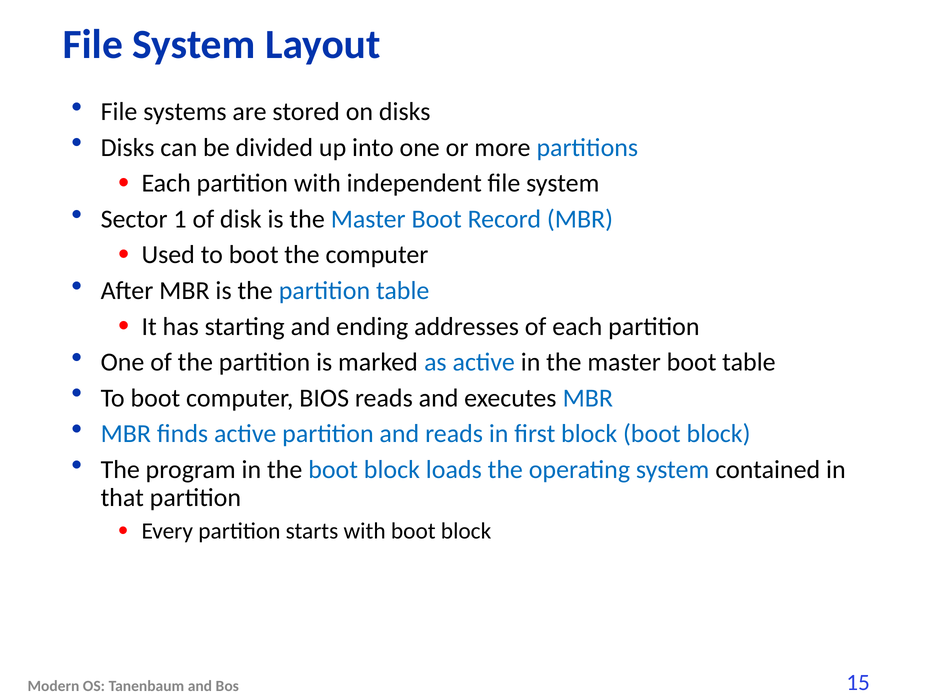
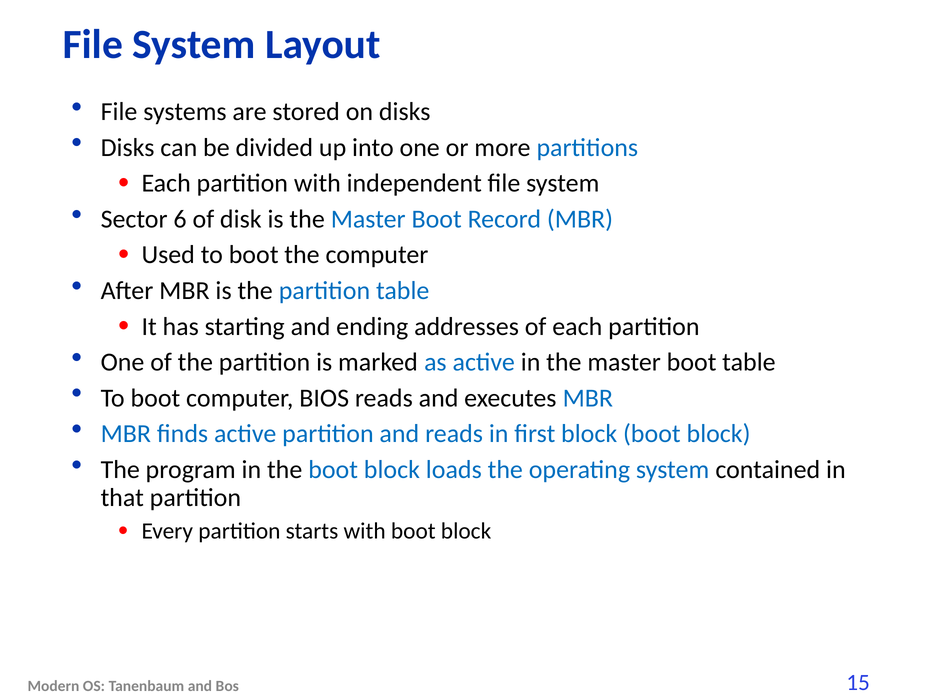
1: 1 -> 6
